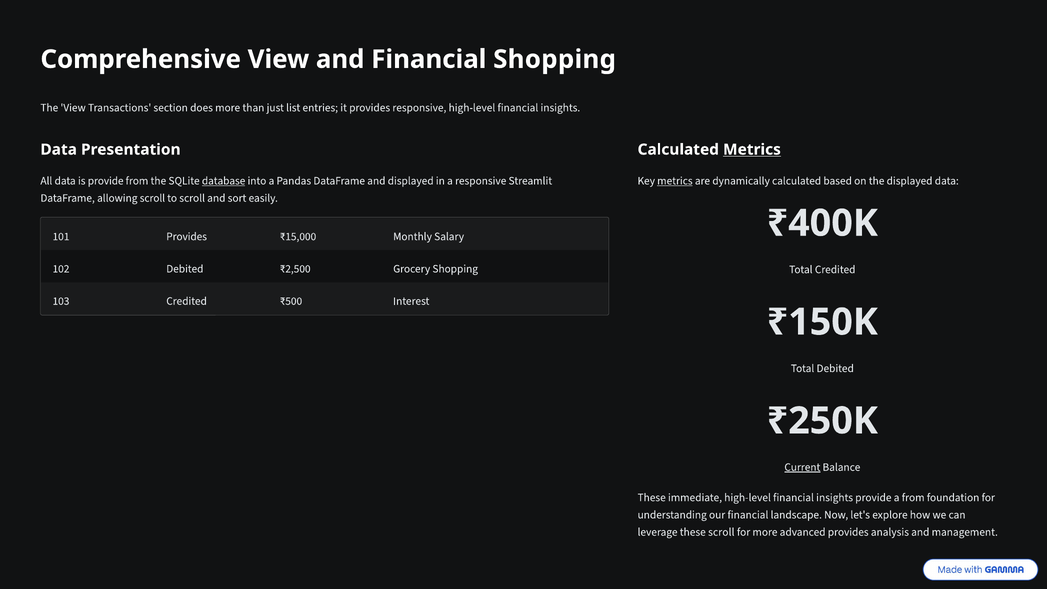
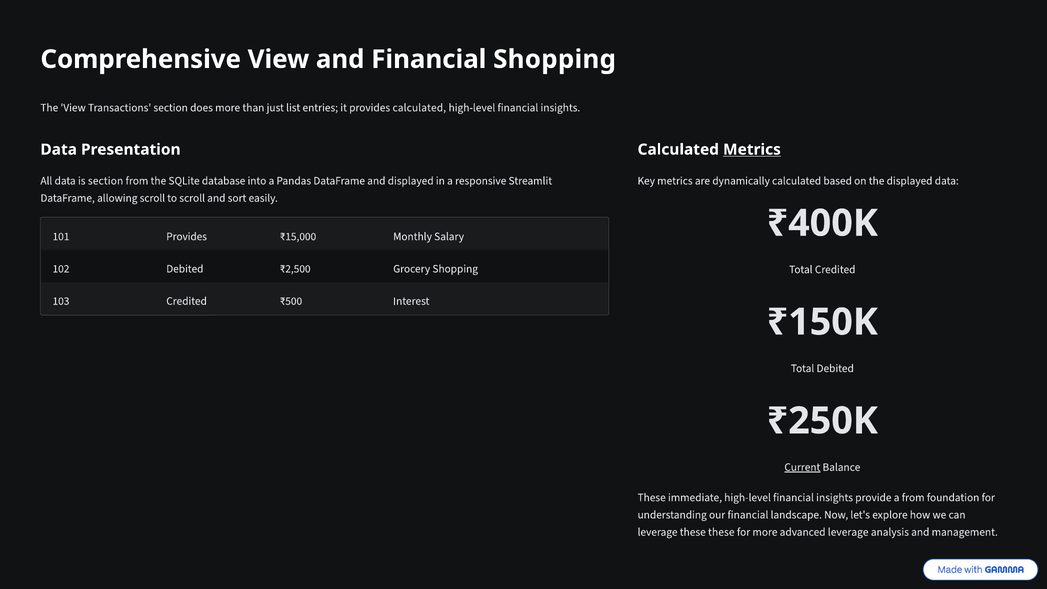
provides responsive: responsive -> calculated
is provide: provide -> section
database underline: present -> none
metrics at (675, 181) underline: present -> none
these scroll: scroll -> these
advanced provides: provides -> leverage
